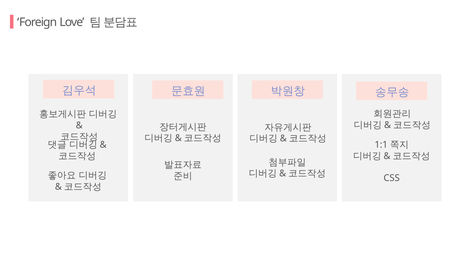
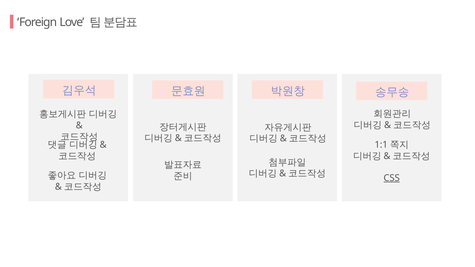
CSS underline: none -> present
